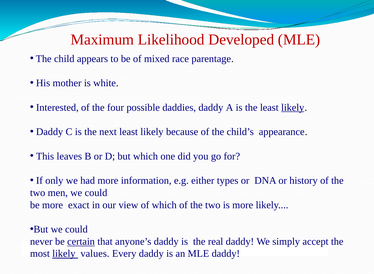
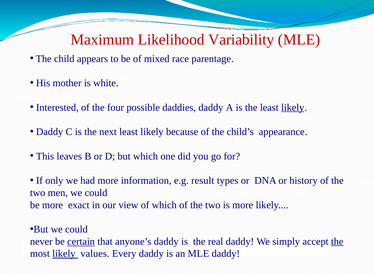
Developed: Developed -> Variability
either: either -> result
the at (337, 241) underline: none -> present
